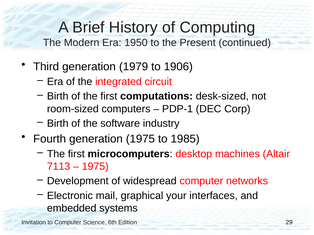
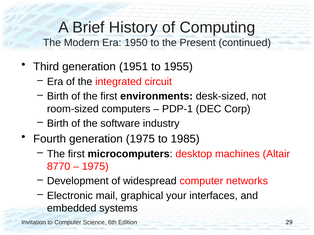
1979: 1979 -> 1951
1906: 1906 -> 1955
computations: computations -> environments
7113: 7113 -> 8770
